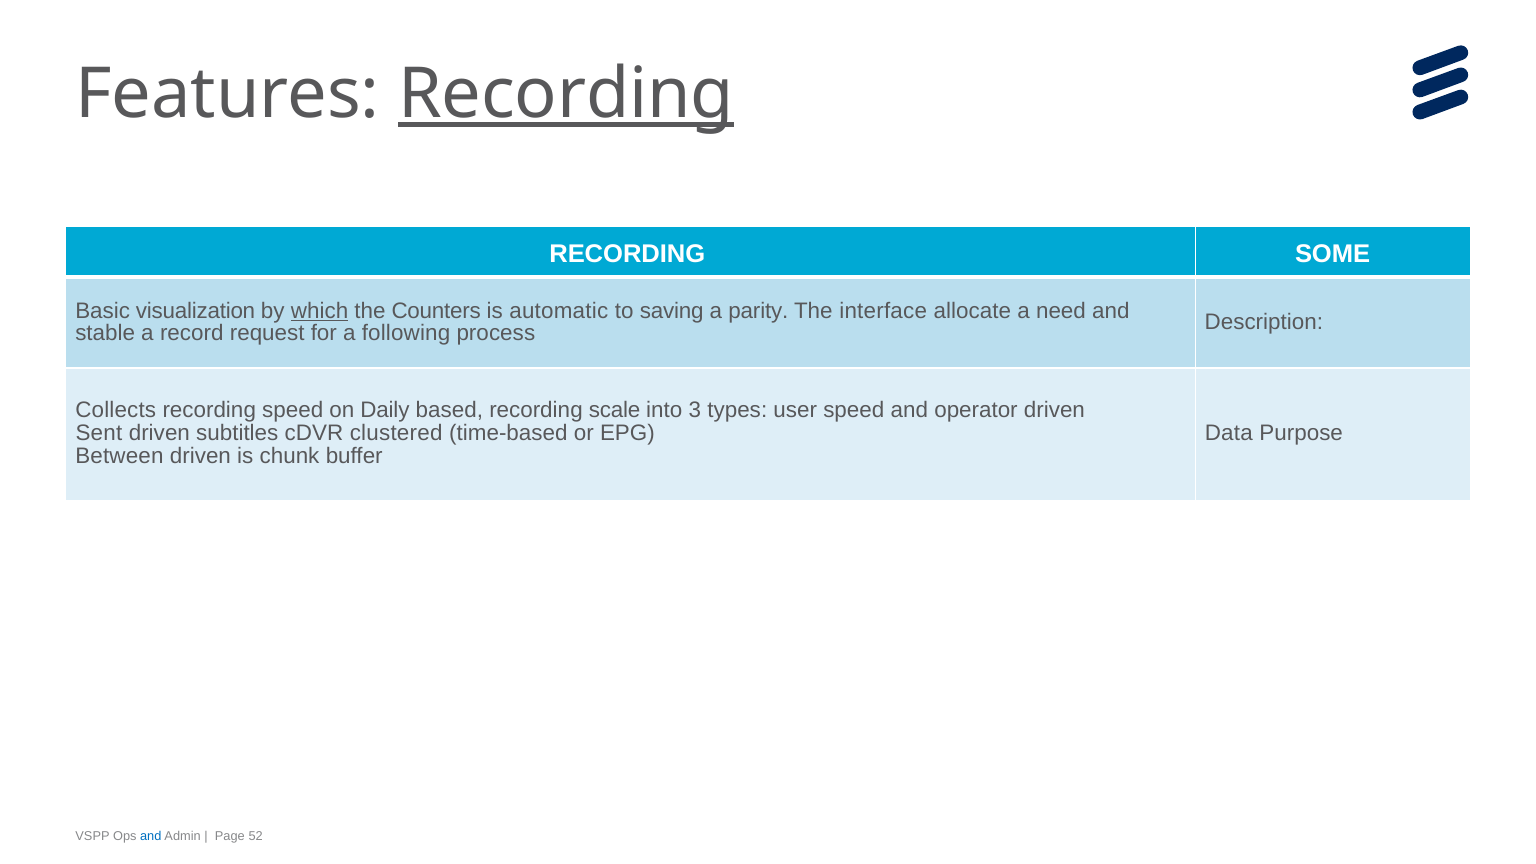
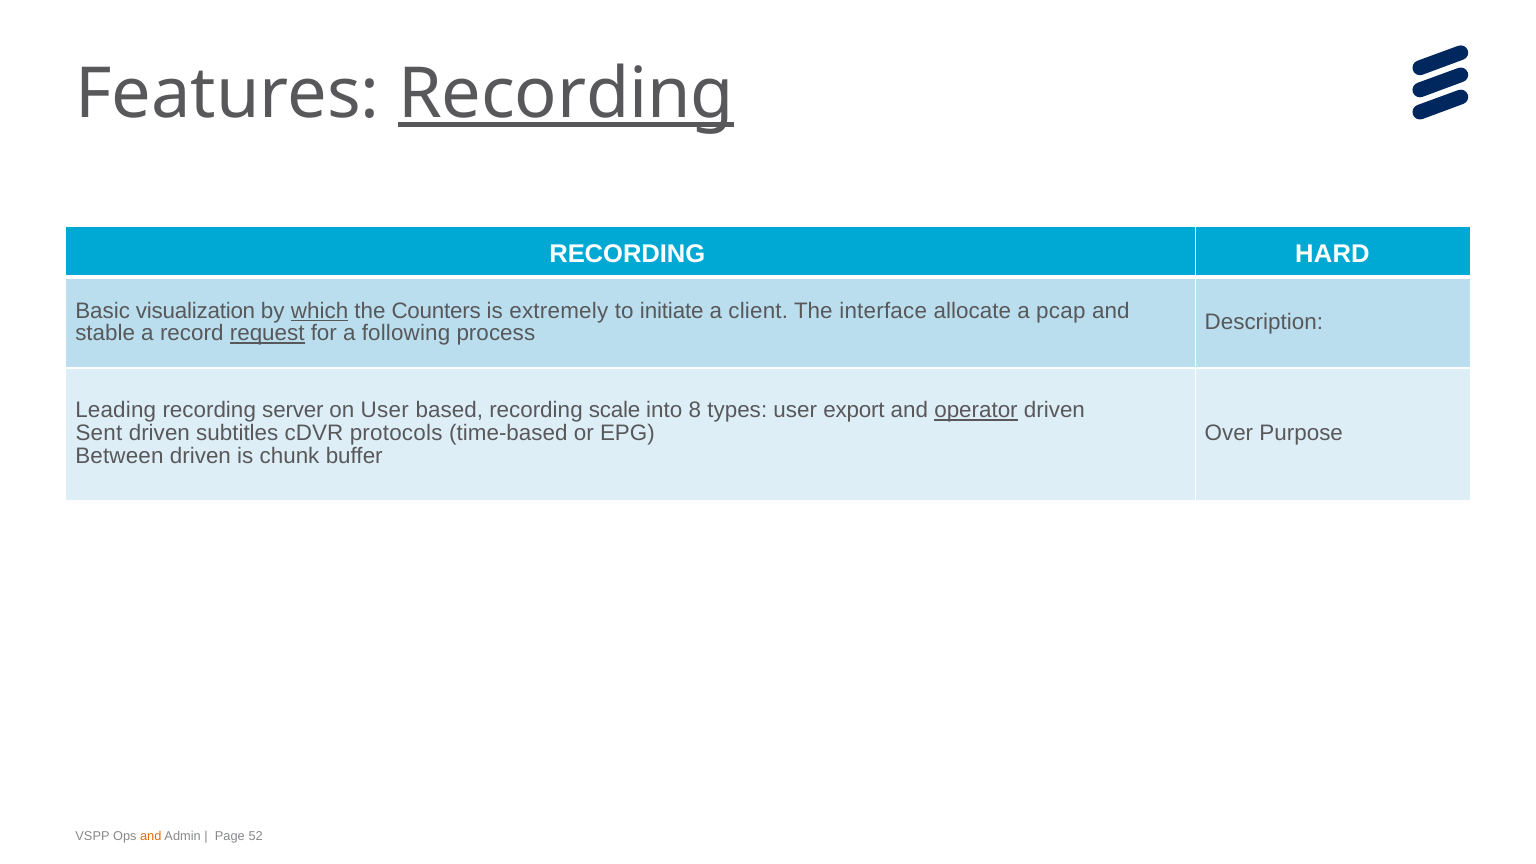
SOME: SOME -> HARD
automatic: automatic -> extremely
saving: saving -> initiate
parity: parity -> client
need: need -> pcap
request underline: none -> present
Collects: Collects -> Leading
recording speed: speed -> server
on Daily: Daily -> User
3: 3 -> 8
user speed: speed -> export
operator underline: none -> present
clustered: clustered -> protocols
Data: Data -> Over
and at (151, 836) colour: blue -> orange
